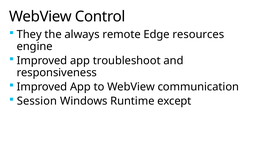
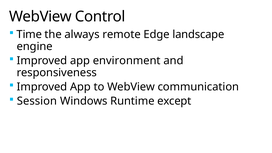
They: They -> Time
resources: resources -> landscape
troubleshoot: troubleshoot -> environment
